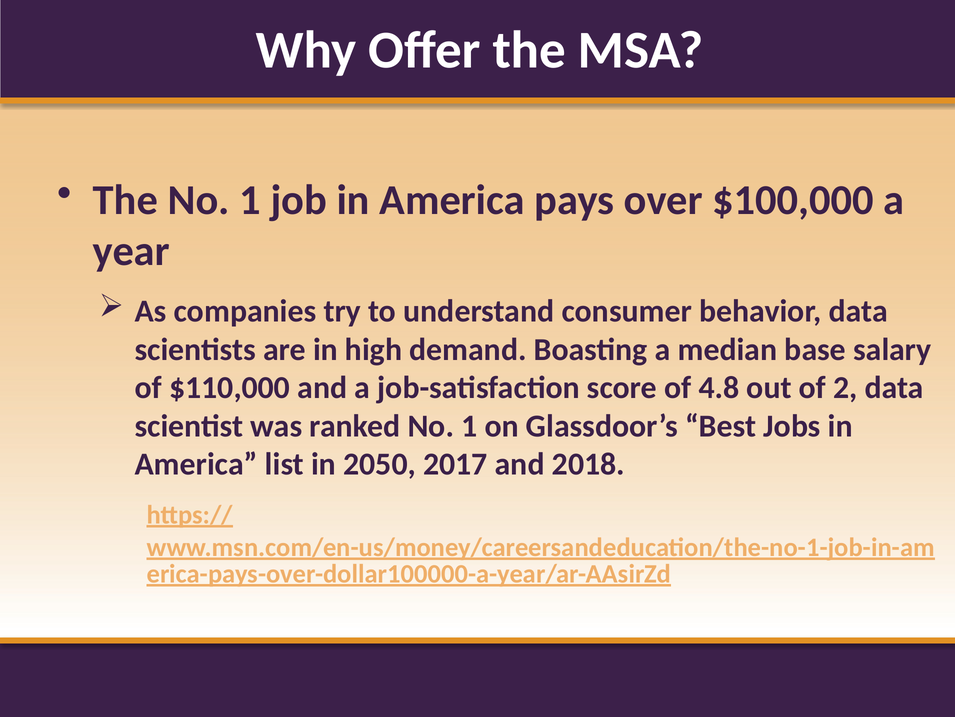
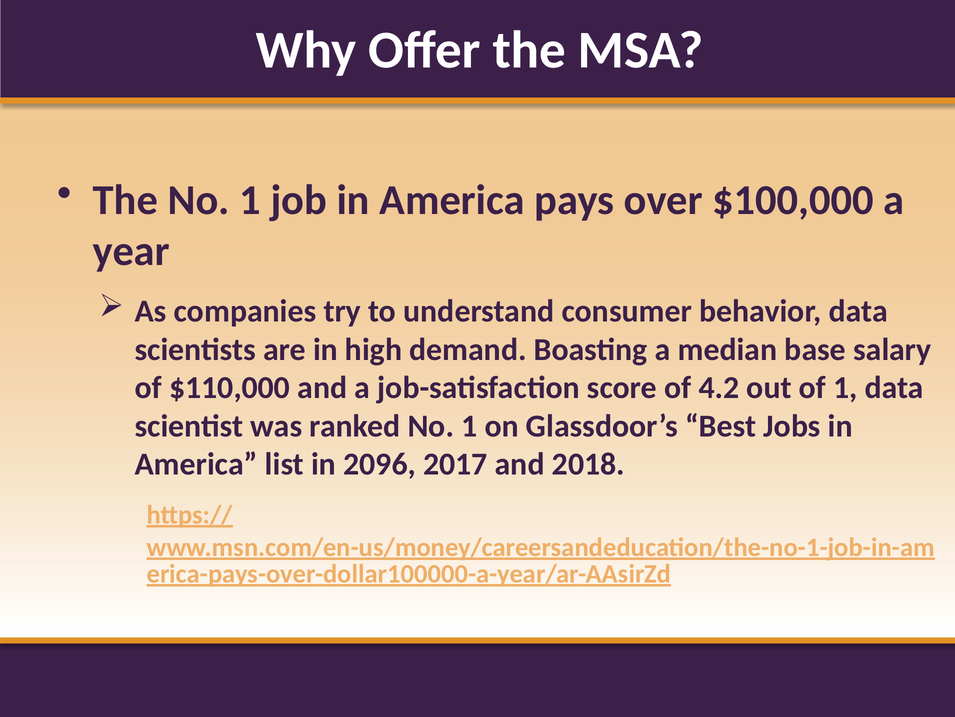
4.8: 4.8 -> 4.2
of 2: 2 -> 1
2050: 2050 -> 2096
